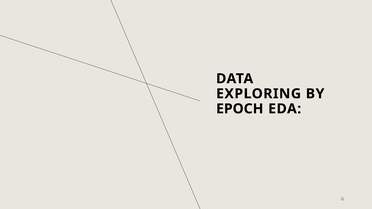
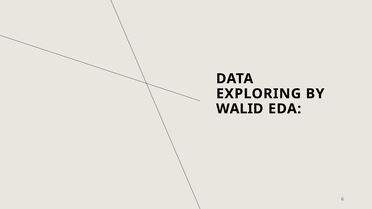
EPOCH: EPOCH -> WALID
